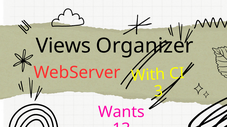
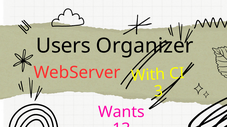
Views: Views -> Users
